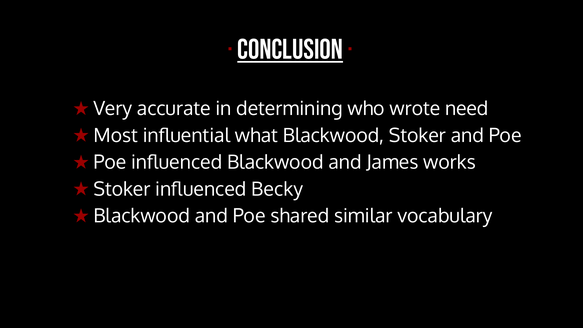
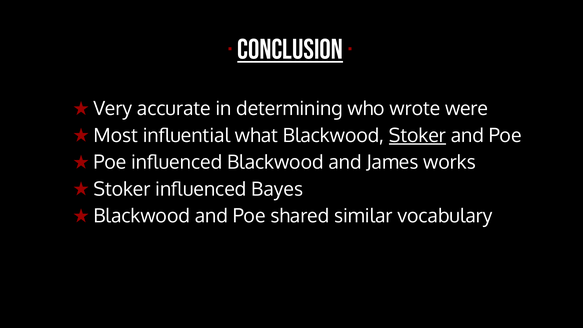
need: need -> were
Stoker underline: none -> present
Becky: Becky -> Bayes
